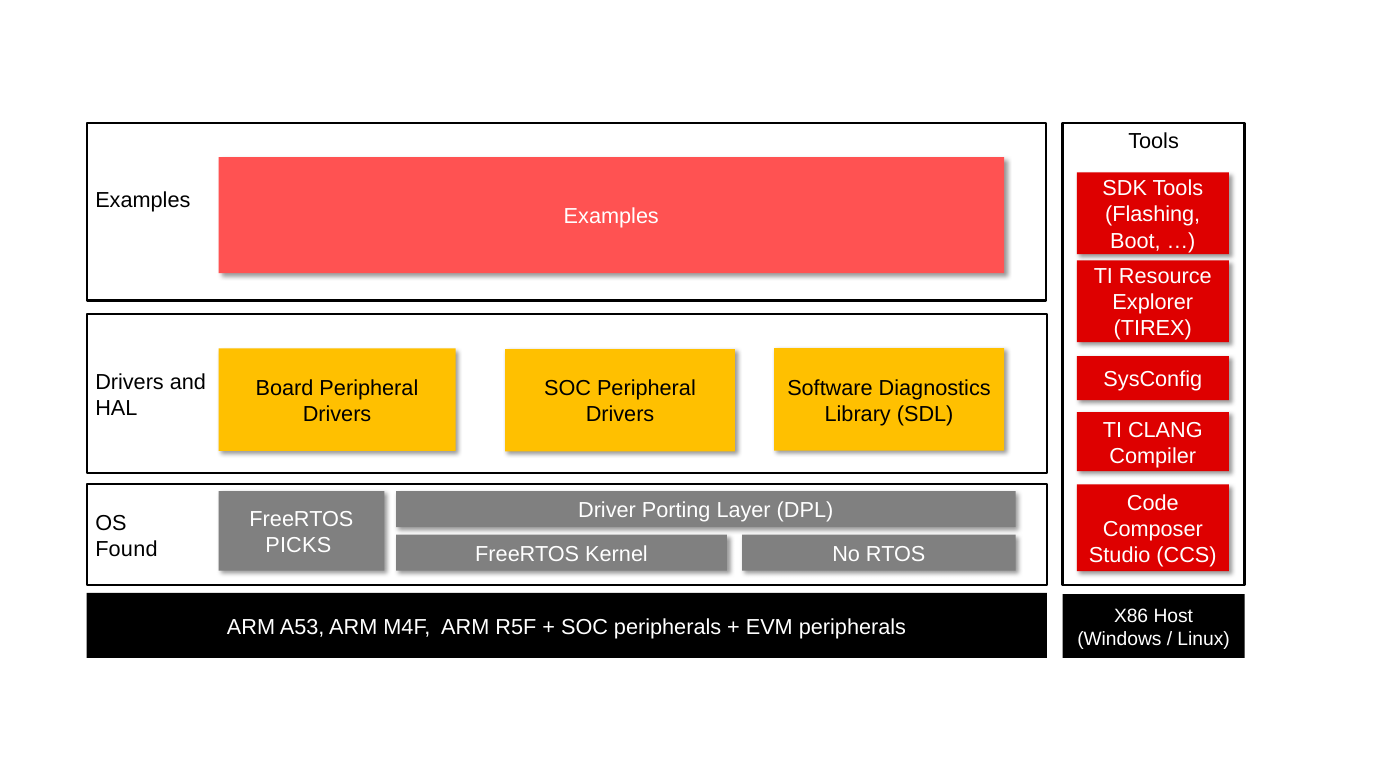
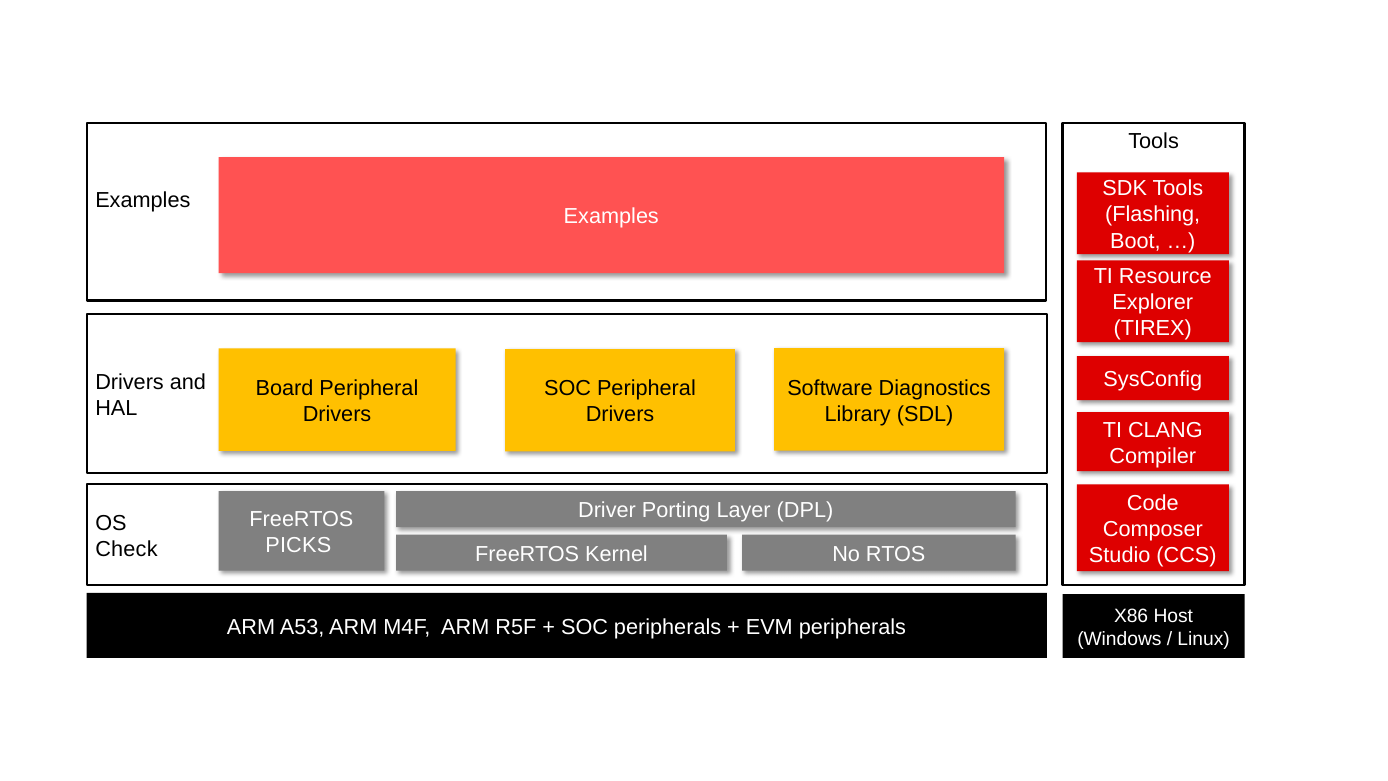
Found: Found -> Check
